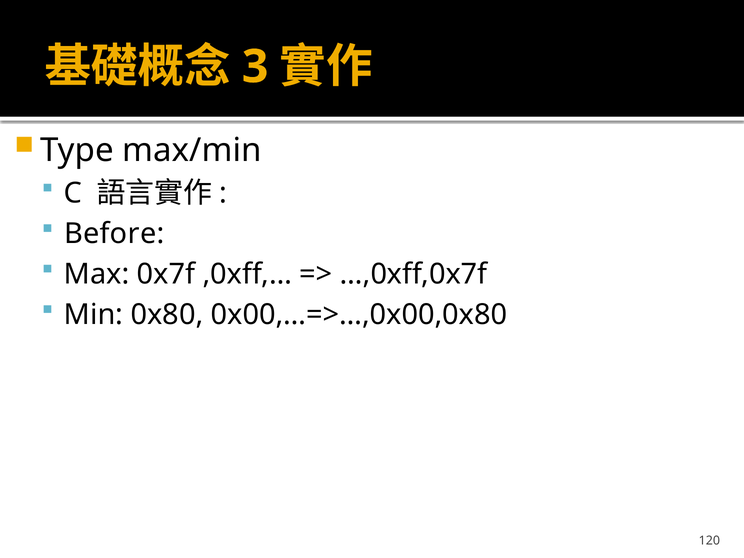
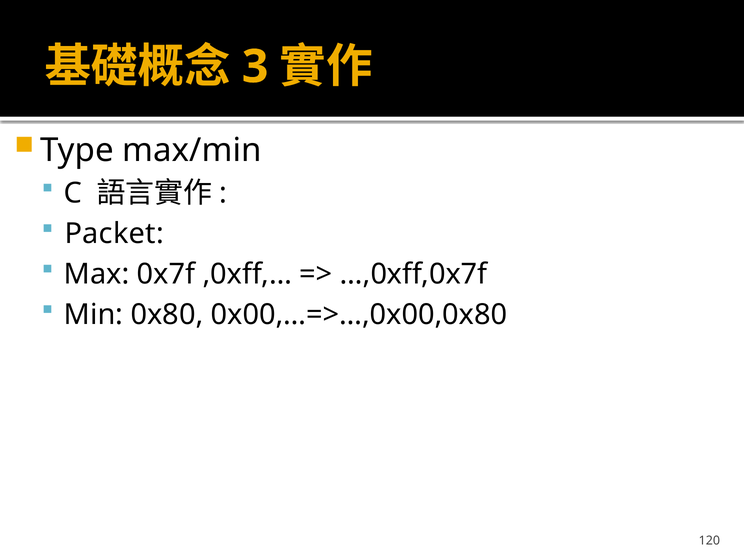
Before: Before -> Packet
